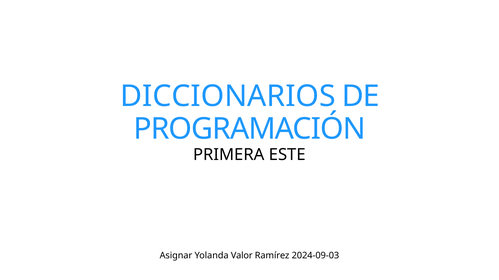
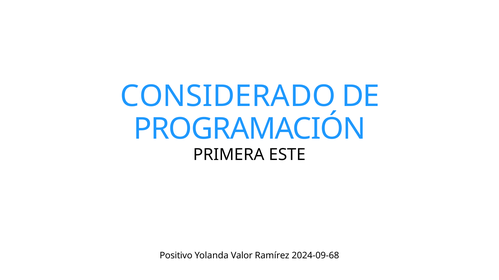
DICCIONARIOS: DICCIONARIOS -> CONSIDERADO
Asignar: Asignar -> Positivo
2024-09-03: 2024-09-03 -> 2024-09-68
